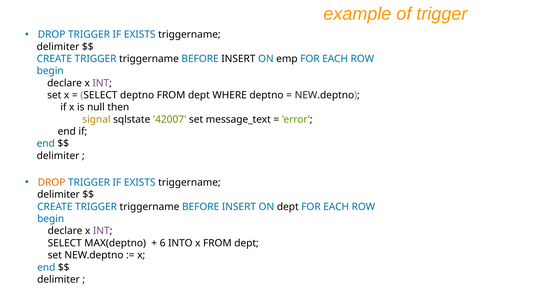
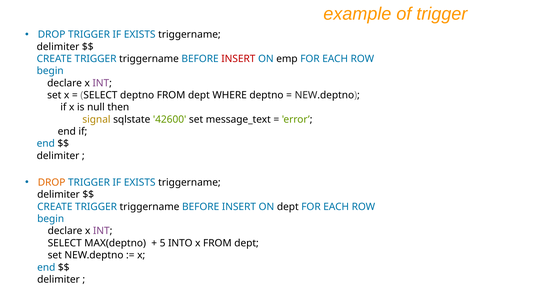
INSERT at (238, 59) colour: black -> red
42007: 42007 -> 42600
6: 6 -> 5
